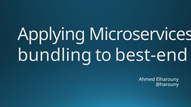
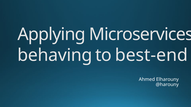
bundling: bundling -> behaving
